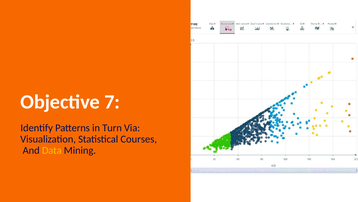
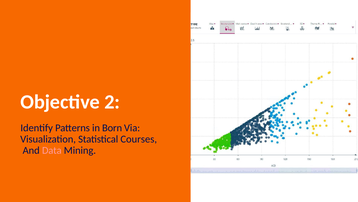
7: 7 -> 2
Turn: Turn -> Born
Data colour: yellow -> pink
